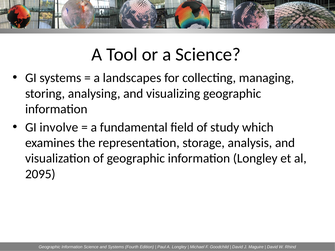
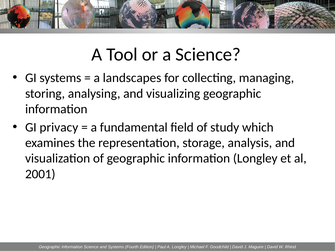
involve: involve -> privacy
2095: 2095 -> 2001
